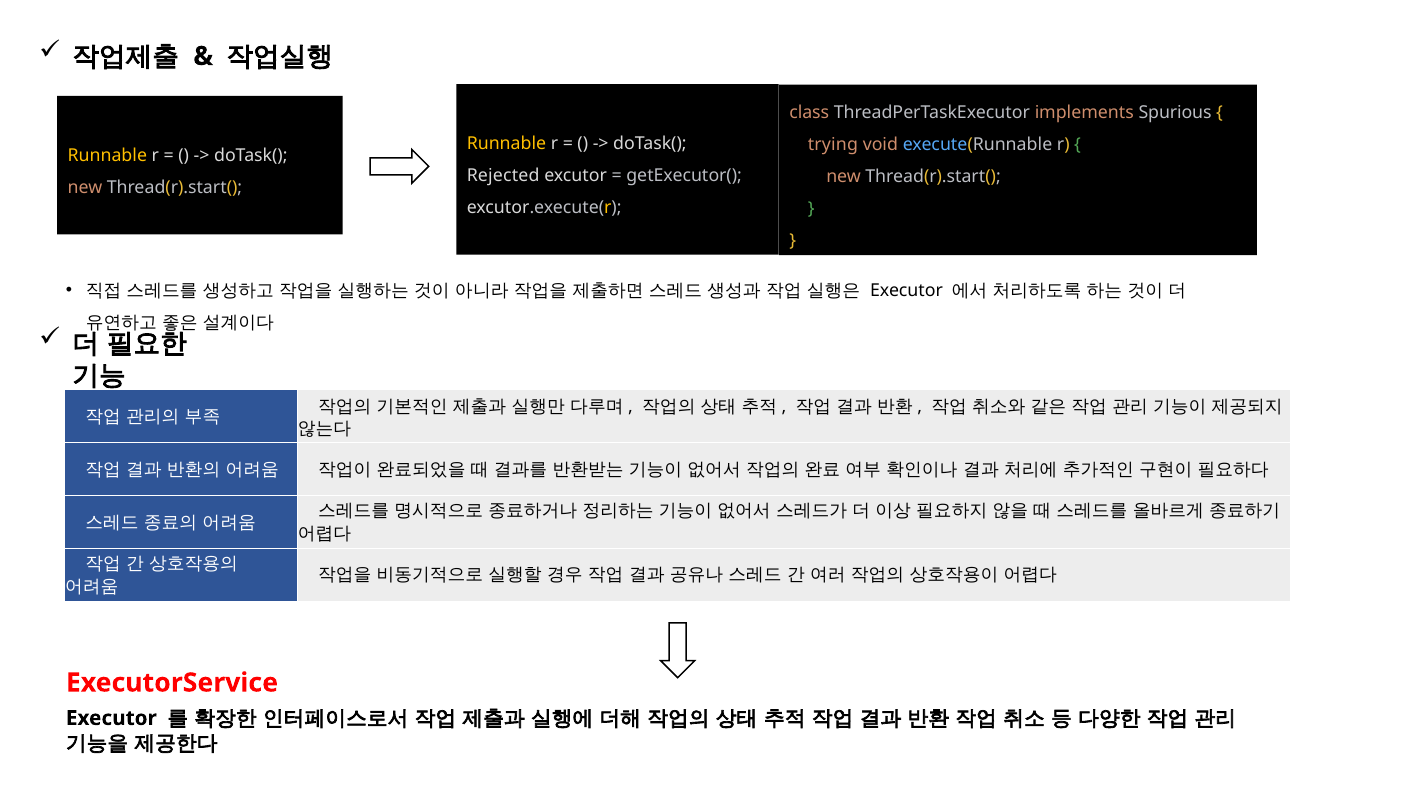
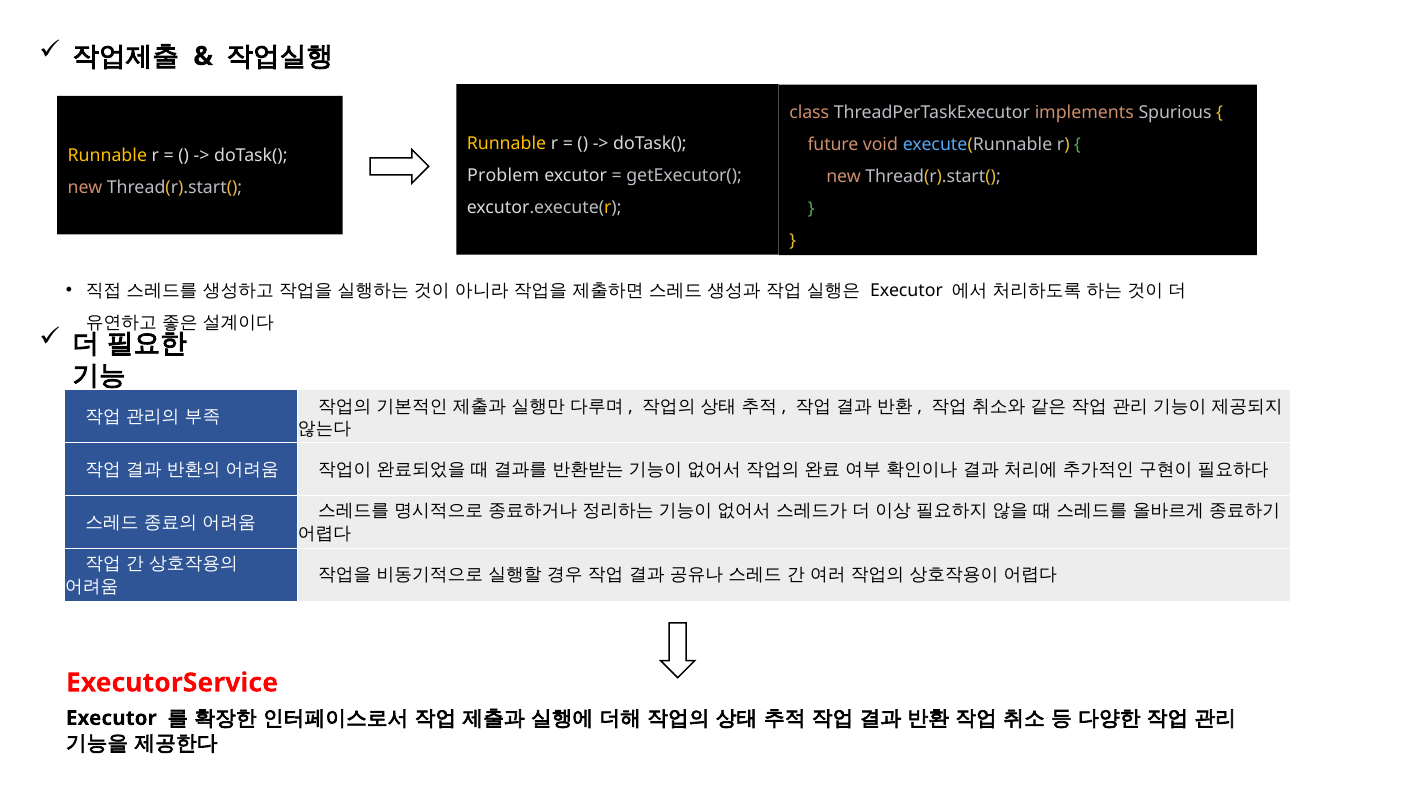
trying: trying -> future
Rejected: Rejected -> Problem
